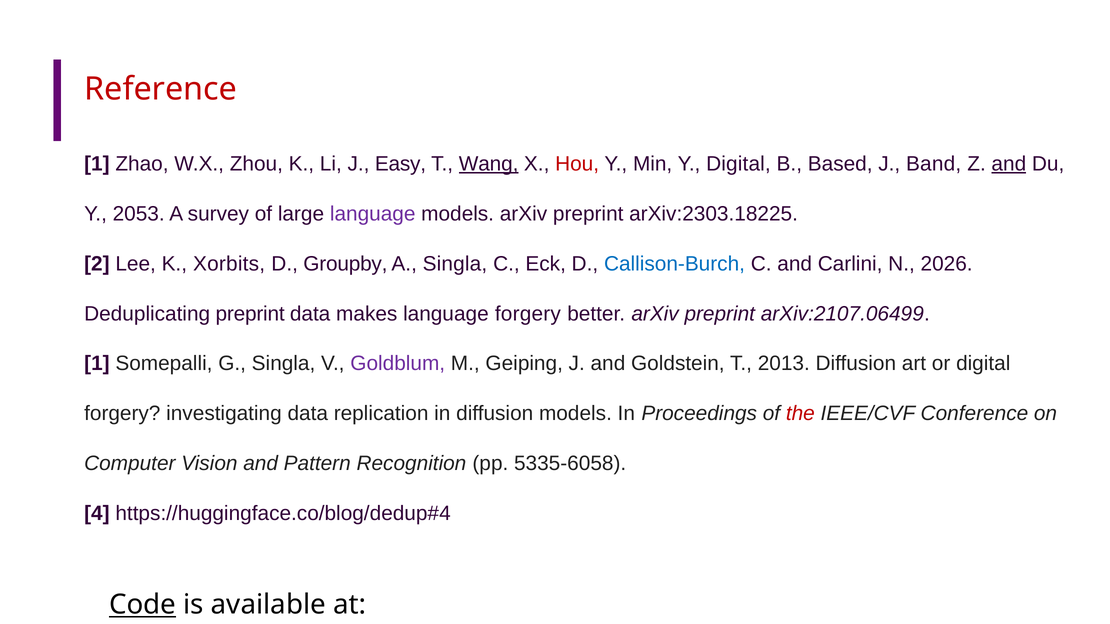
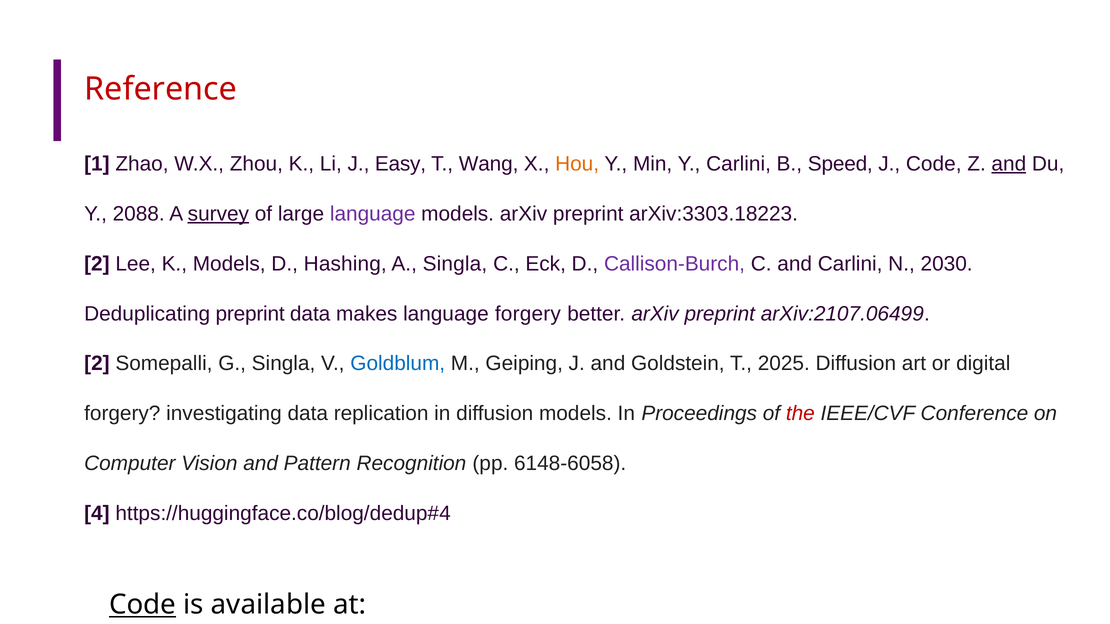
Wang underline: present -> none
Hou colour: red -> orange
Y Digital: Digital -> Carlini
Based: Based -> Speed
J Band: Band -> Code
2053: 2053 -> 2088
survey underline: none -> present
arXiv:2303.18225: arXiv:2303.18225 -> arXiv:3303.18223
K Xorbits: Xorbits -> Models
Groupby: Groupby -> Hashing
Callison-Burch colour: blue -> purple
2026: 2026 -> 2030
1 at (97, 364): 1 -> 2
Goldblum colour: purple -> blue
2013: 2013 -> 2025
5335-6058: 5335-6058 -> 6148-6058
